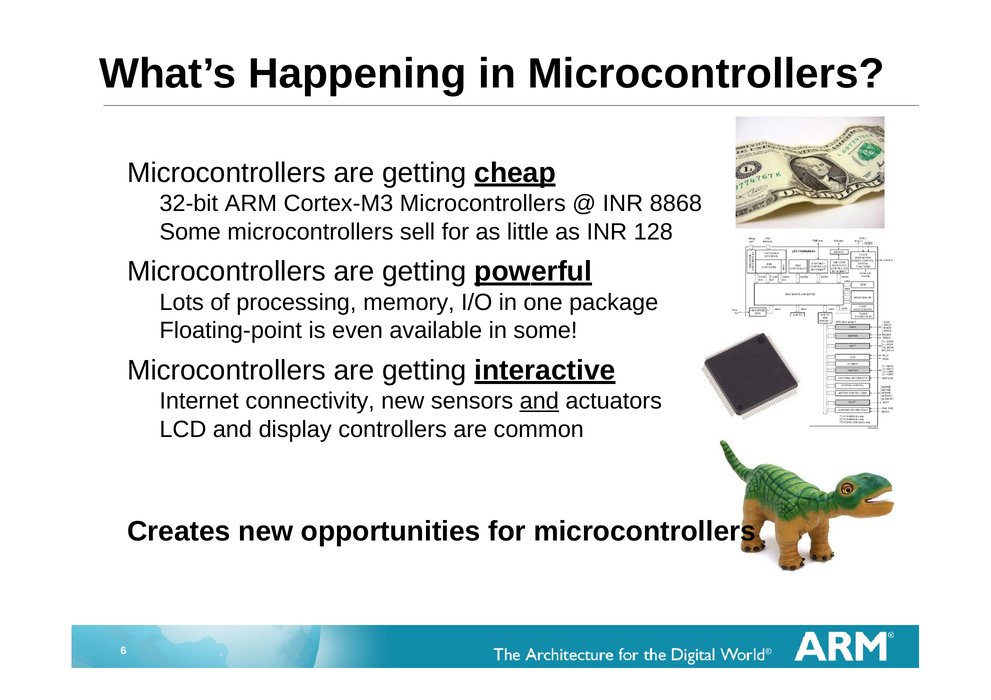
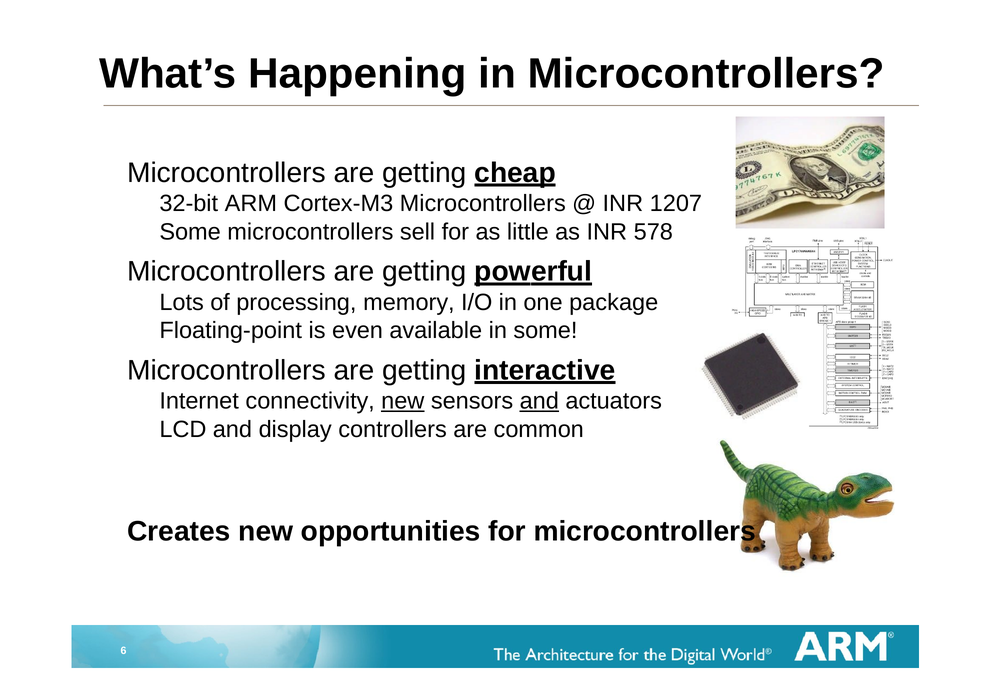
8868: 8868 -> 1207
128: 128 -> 578
new at (403, 401) underline: none -> present
